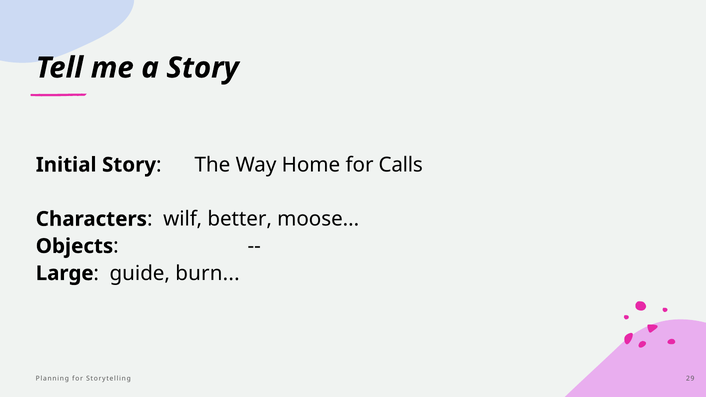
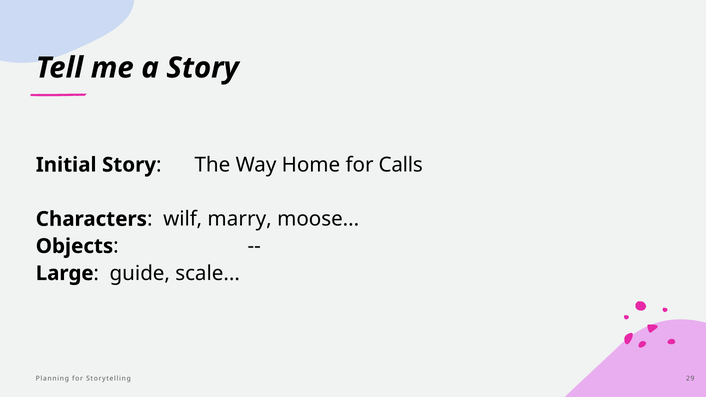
better: better -> marry
burn: burn -> scale
